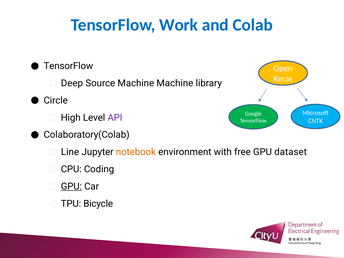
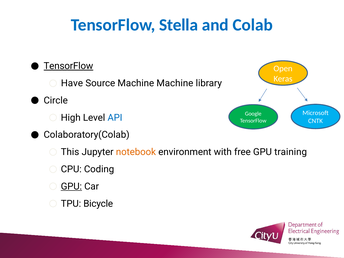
Work: Work -> Stella
TensorFlow at (68, 66) underline: none -> present
Deep: Deep -> Have
API colour: purple -> blue
Line: Line -> This
dataset: dataset -> training
